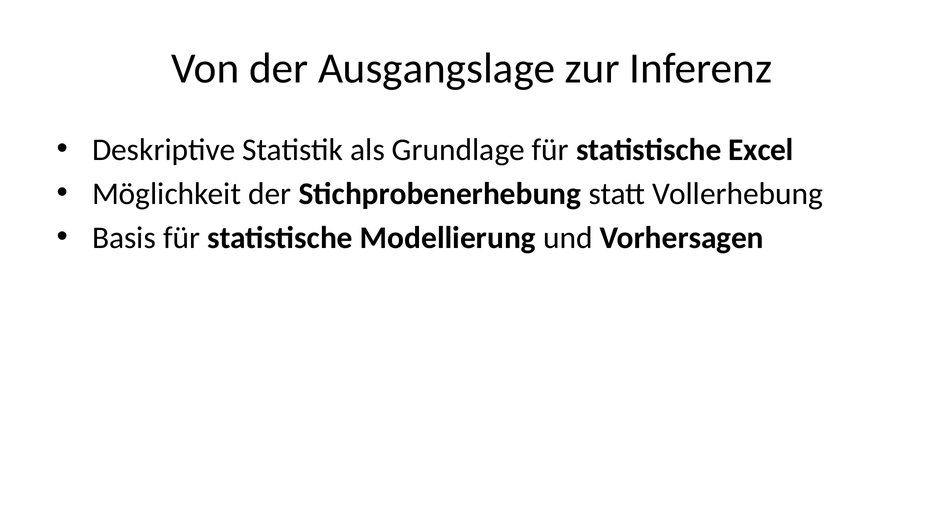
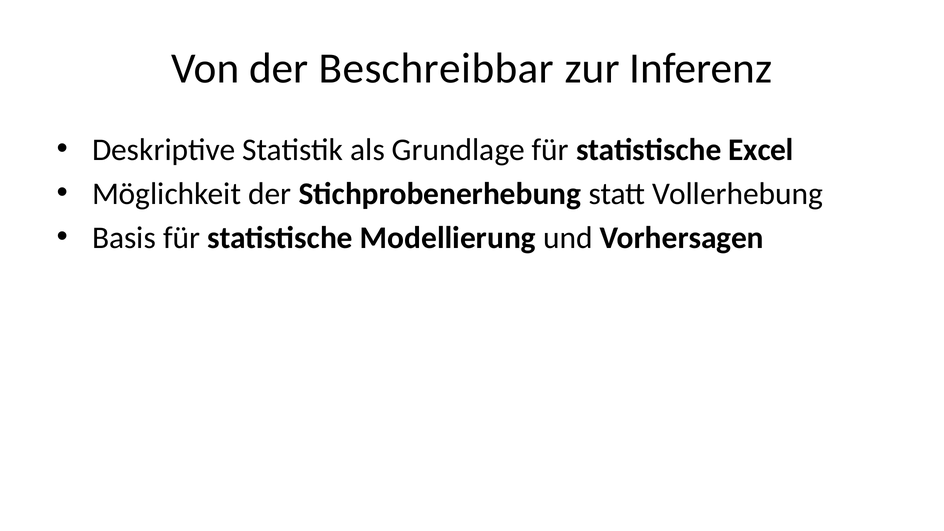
Ausgangslage: Ausgangslage -> Beschreibbar
